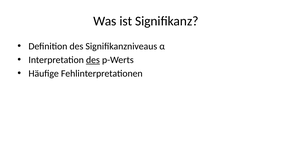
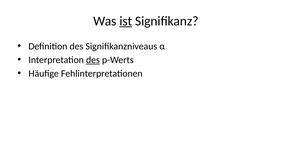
ist underline: none -> present
